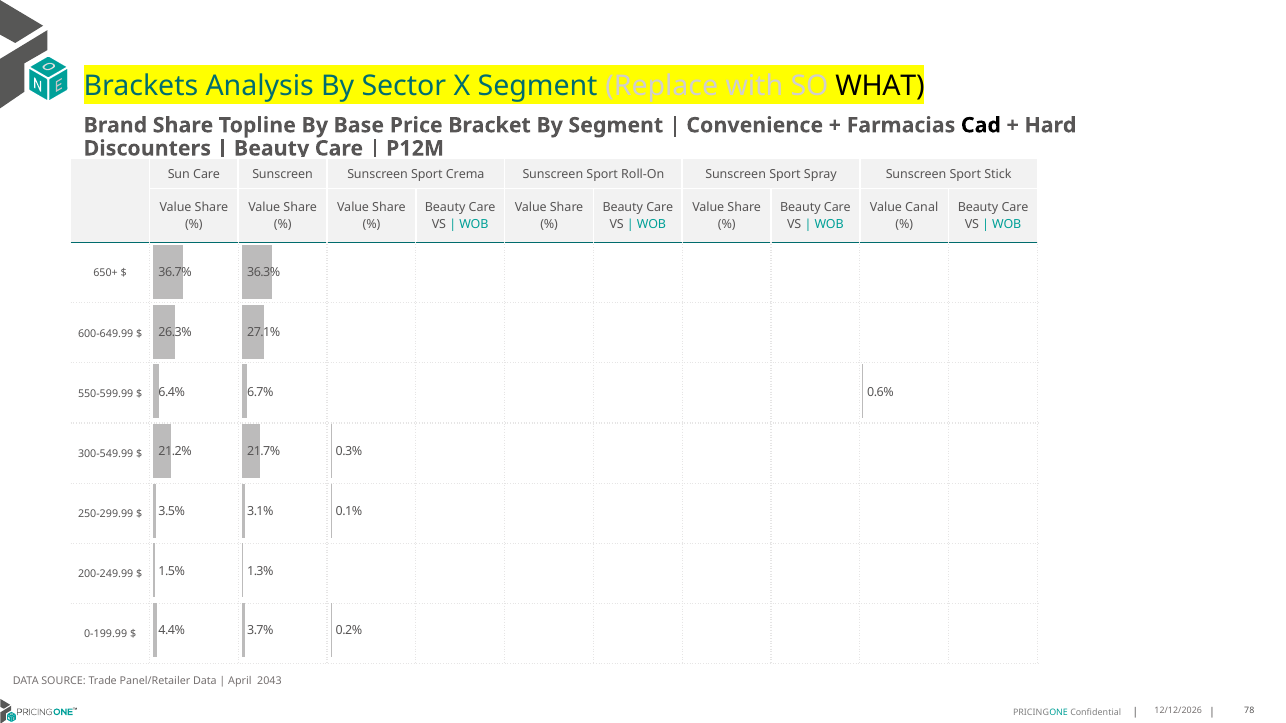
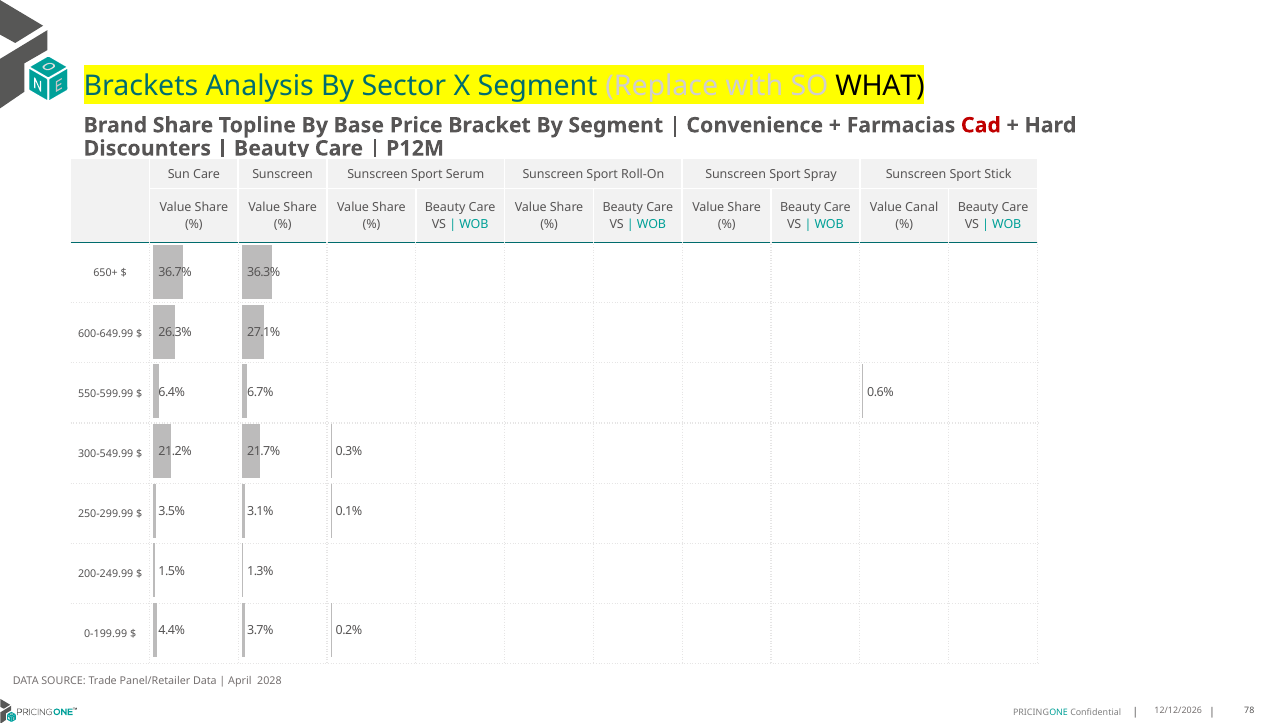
Cad colour: black -> red
Crema: Crema -> Serum
2043: 2043 -> 2028
